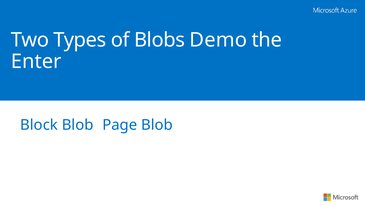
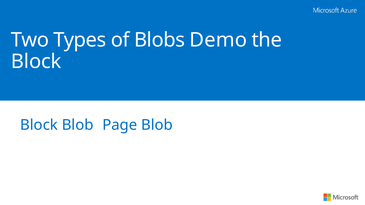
Enter at (36, 62): Enter -> Block
